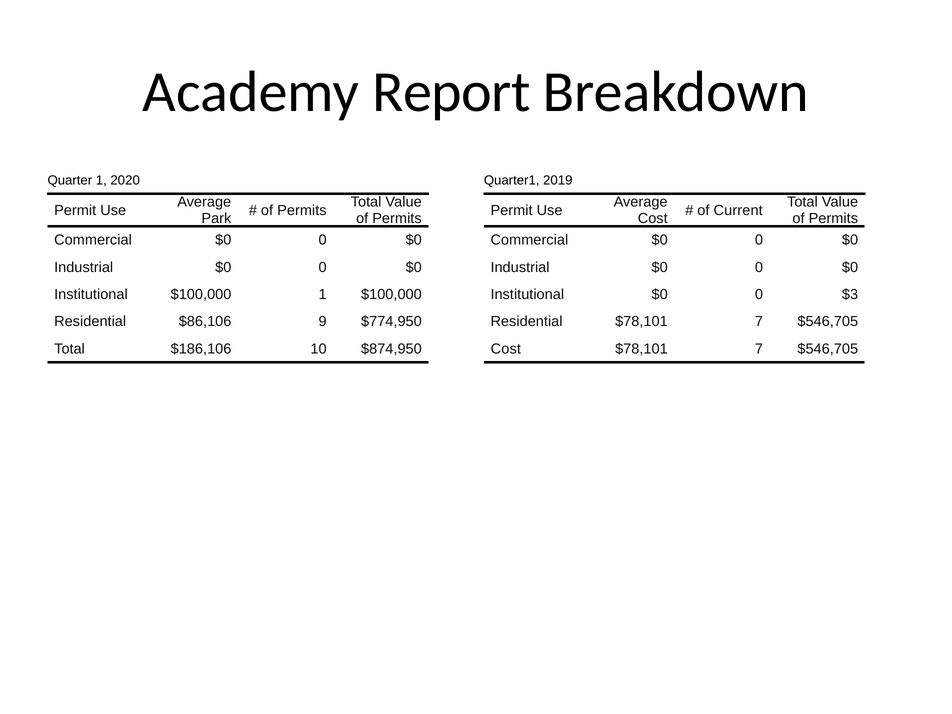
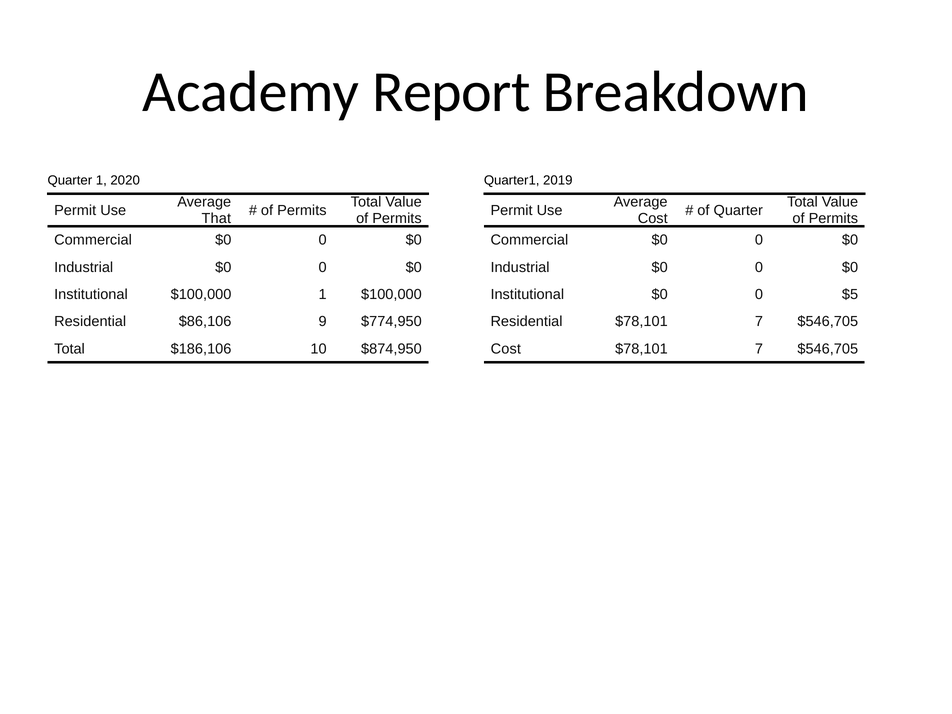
of Current: Current -> Quarter
Park: Park -> That
$3: $3 -> $5
